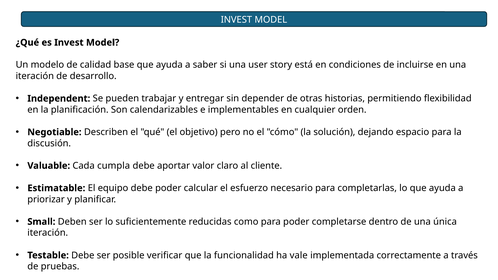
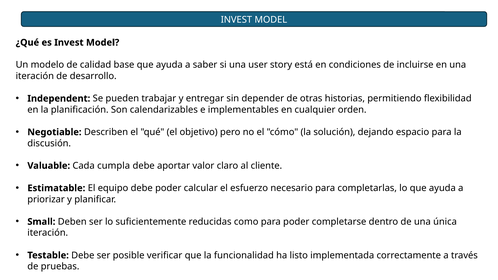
vale: vale -> listo
